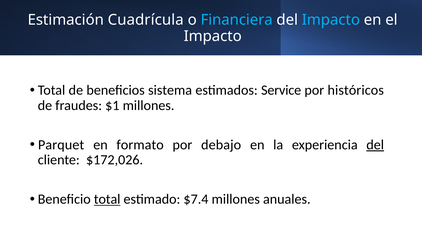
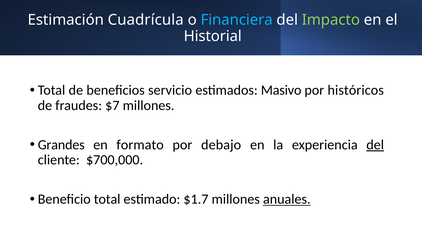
Impacto at (331, 20) colour: light blue -> light green
Impacto at (213, 36): Impacto -> Historial
sistema: sistema -> servicio
Service: Service -> Masivo
$1: $1 -> $7
Parquet: Parquet -> Grandes
$172,026: $172,026 -> $700,000
total at (107, 199) underline: present -> none
$7.4: $7.4 -> $1.7
anuales underline: none -> present
